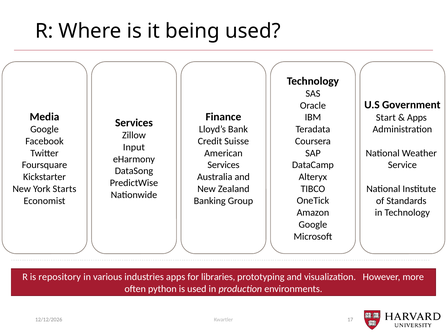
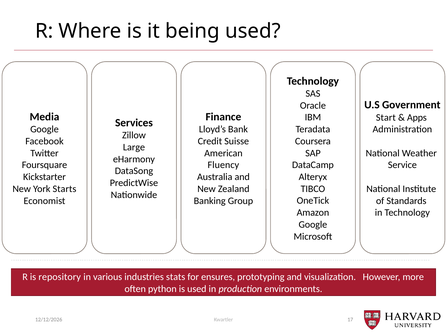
Input: Input -> Large
Services at (223, 165): Services -> Fluency
industries apps: apps -> stats
libraries: libraries -> ensures
